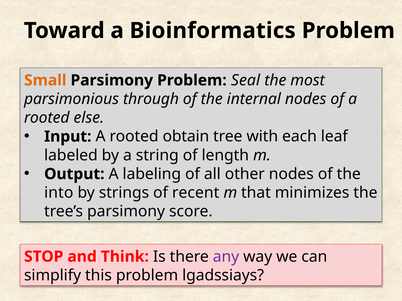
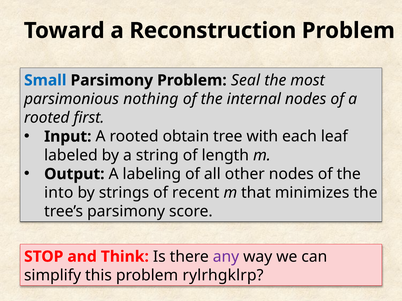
Bioinformatics: Bioinformatics -> Reconstruction
Small colour: orange -> blue
through: through -> nothing
else: else -> first
lgadssiays: lgadssiays -> rylrhgklrp
